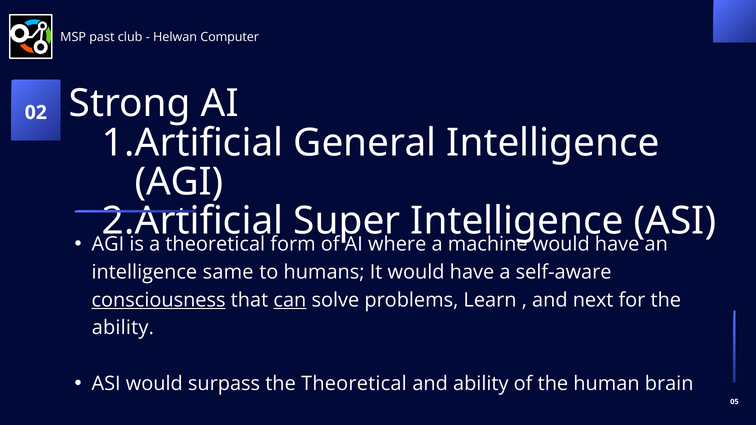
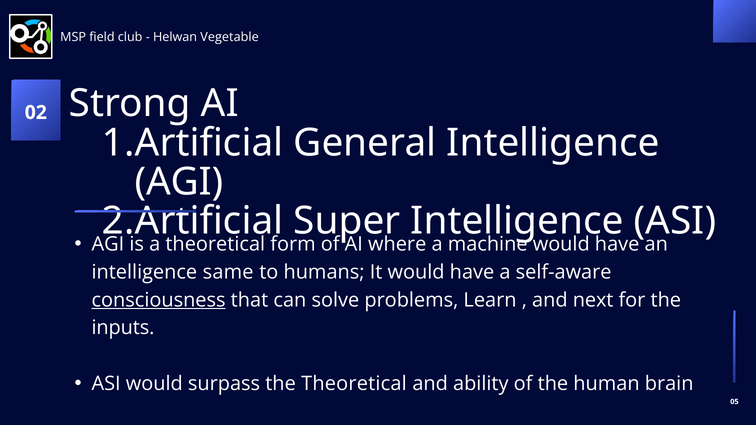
past: past -> field
Computer: Computer -> Vegetable
can underline: present -> none
ability at (123, 328): ability -> inputs
